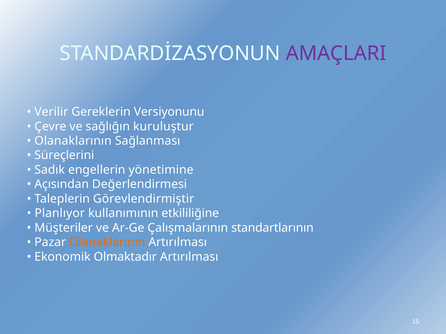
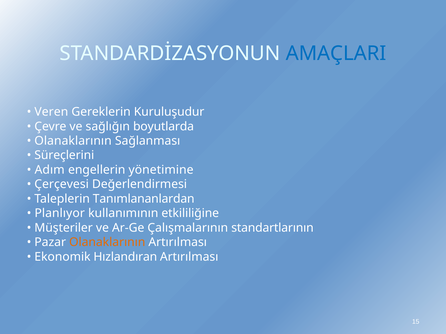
AMAÇLARI colour: purple -> blue
Verilir: Verilir -> Veren
Versiyonunu: Versiyonunu -> Kuruluşudur
kuruluştur: kuruluştur -> boyutlarda
Sadık: Sadık -> Adım
Açısından: Açısından -> Çerçevesi
Görevlendirmiştir: Görevlendirmiştir -> Tanımlananlardan
Olmaktadır: Olmaktadır -> Hızlandıran
